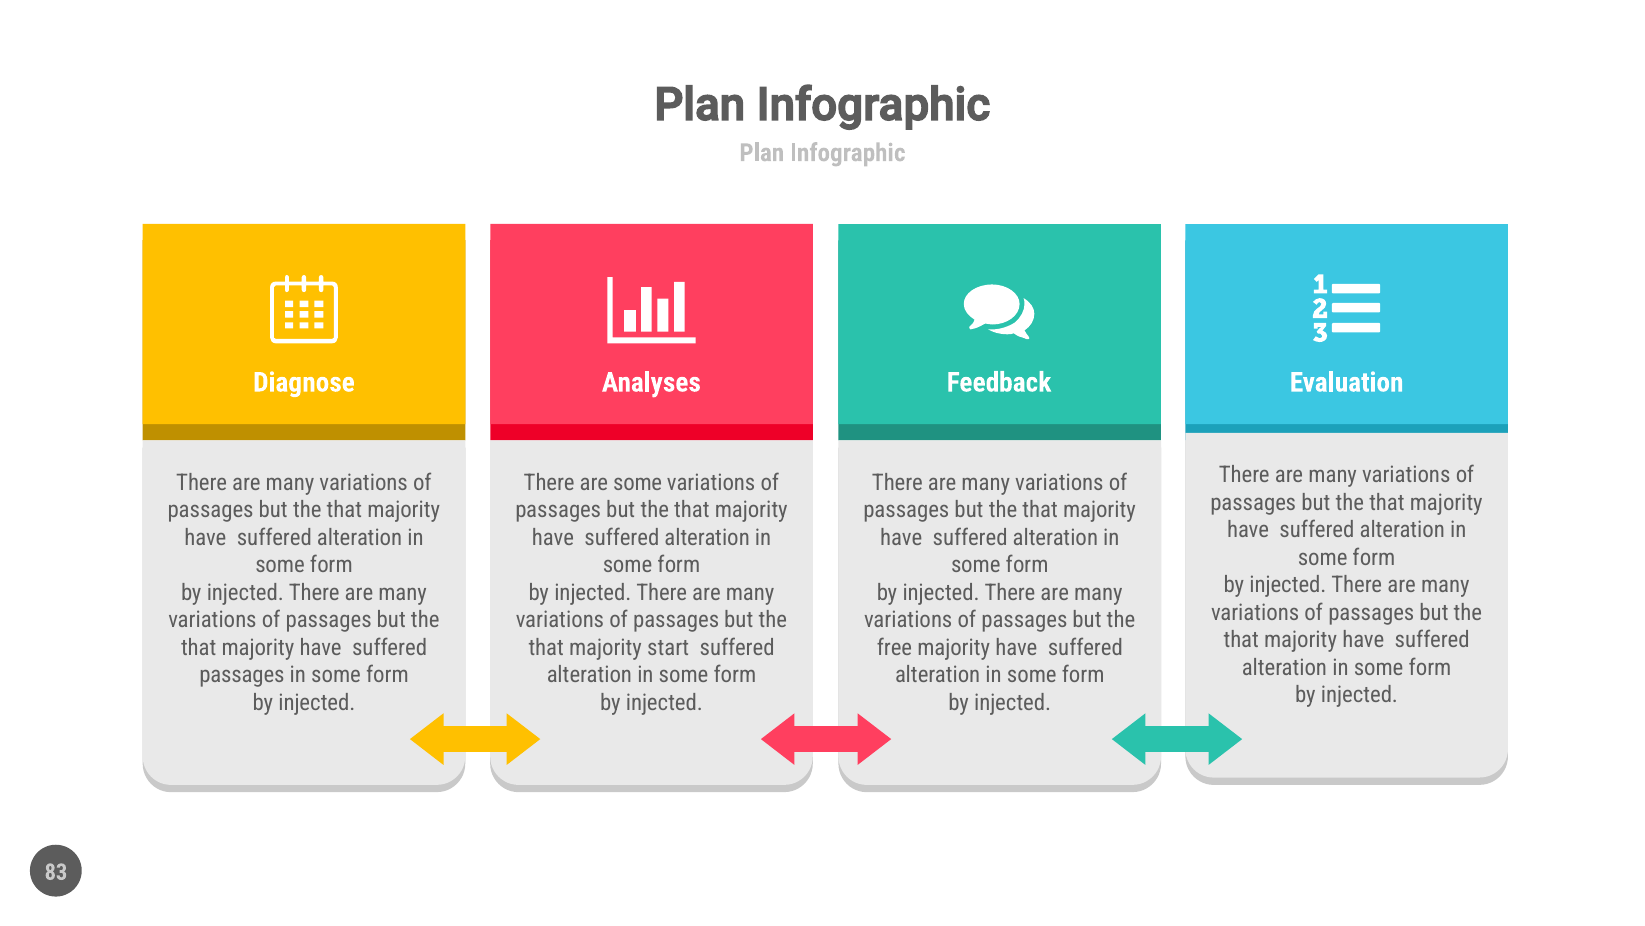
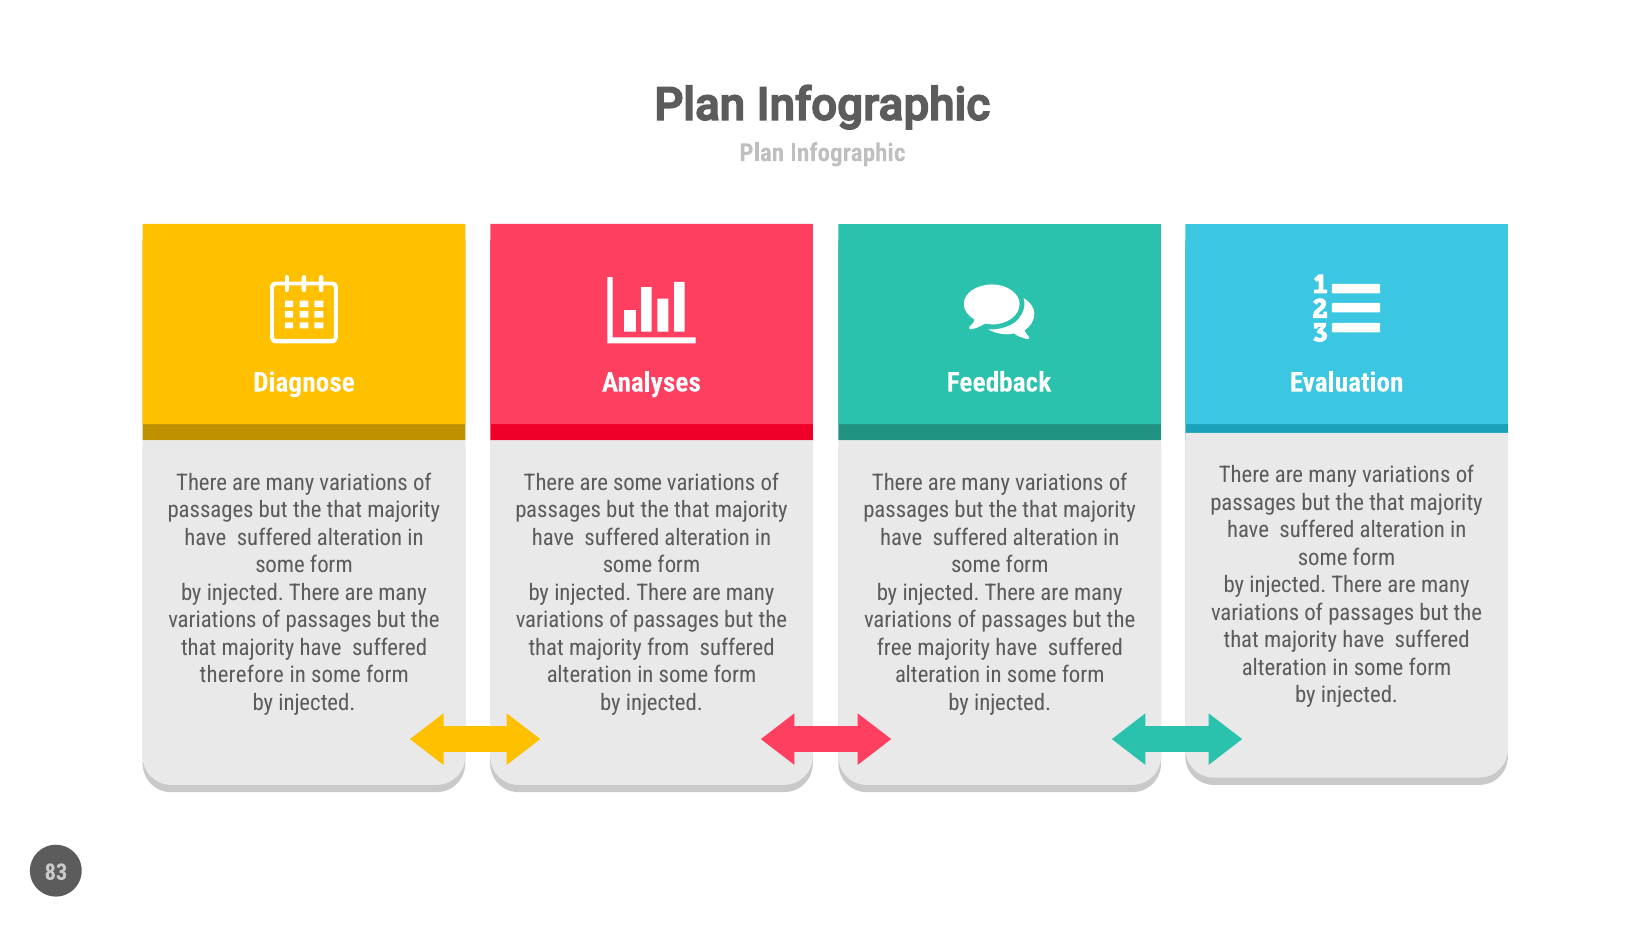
start: start -> from
passages at (242, 675): passages -> therefore
